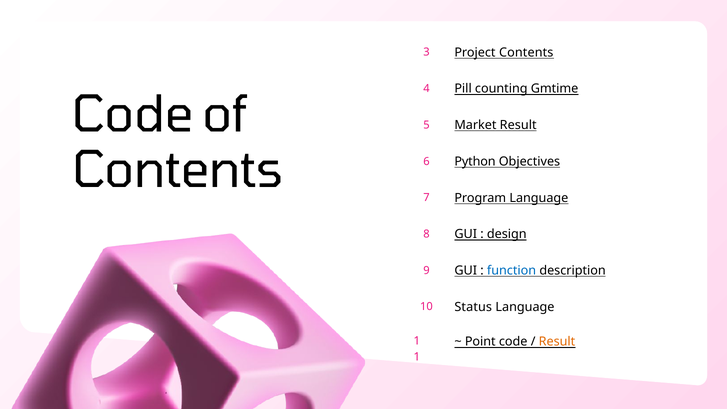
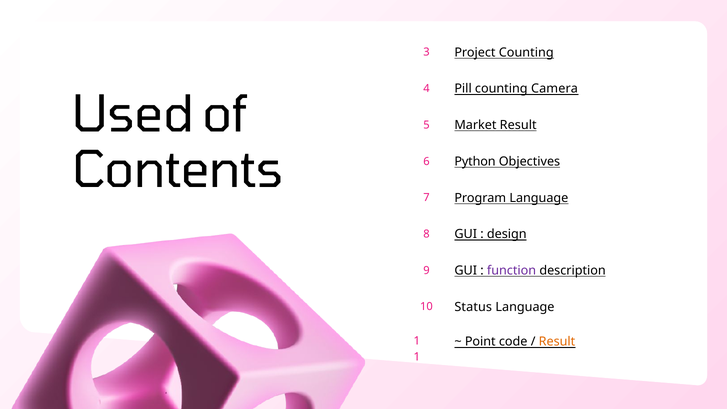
Project Contents: Contents -> Counting
Gmtime: Gmtime -> Camera
Code at (133, 115): Code -> Used
function colour: blue -> purple
